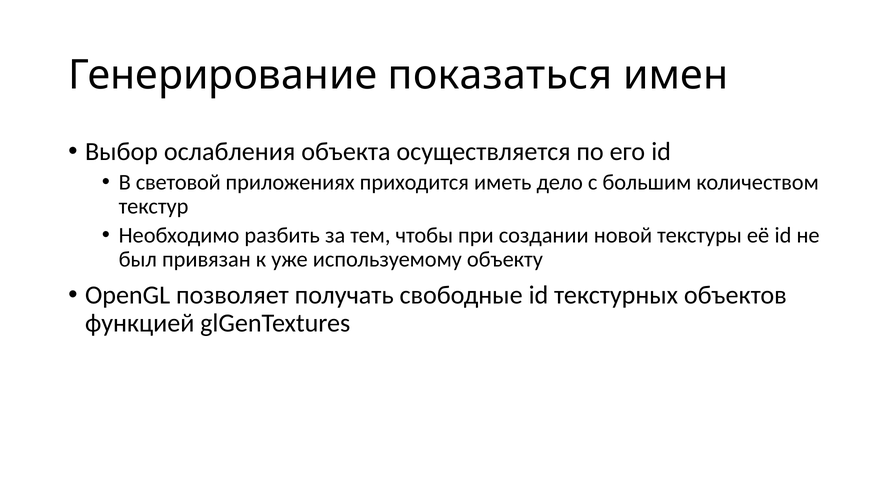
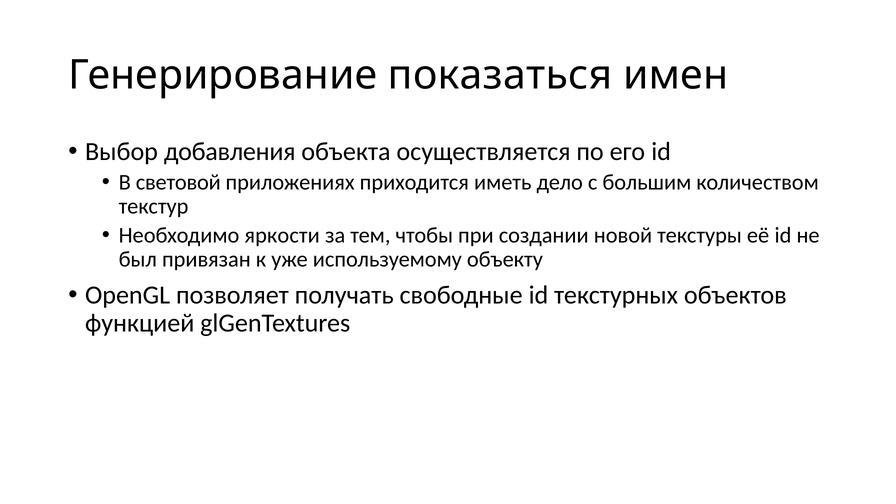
ослабления: ослабления -> добавления
разбить: разбить -> яркости
